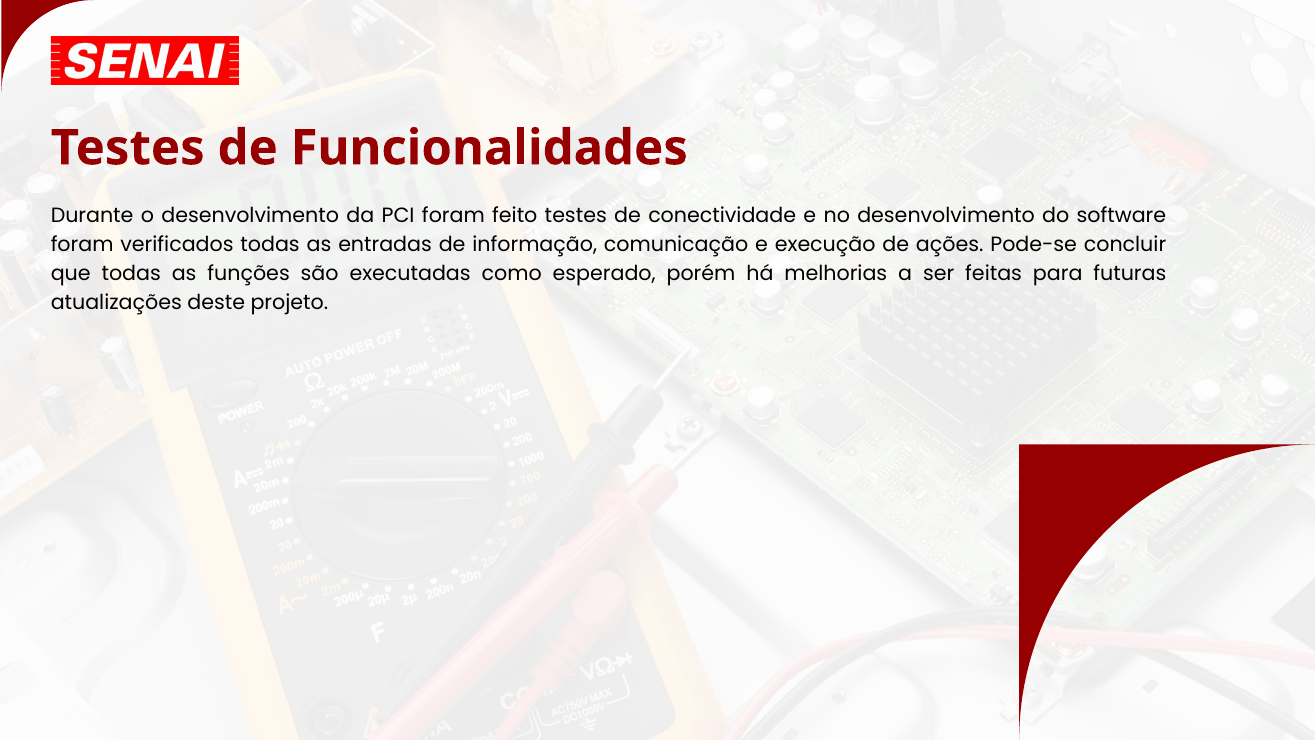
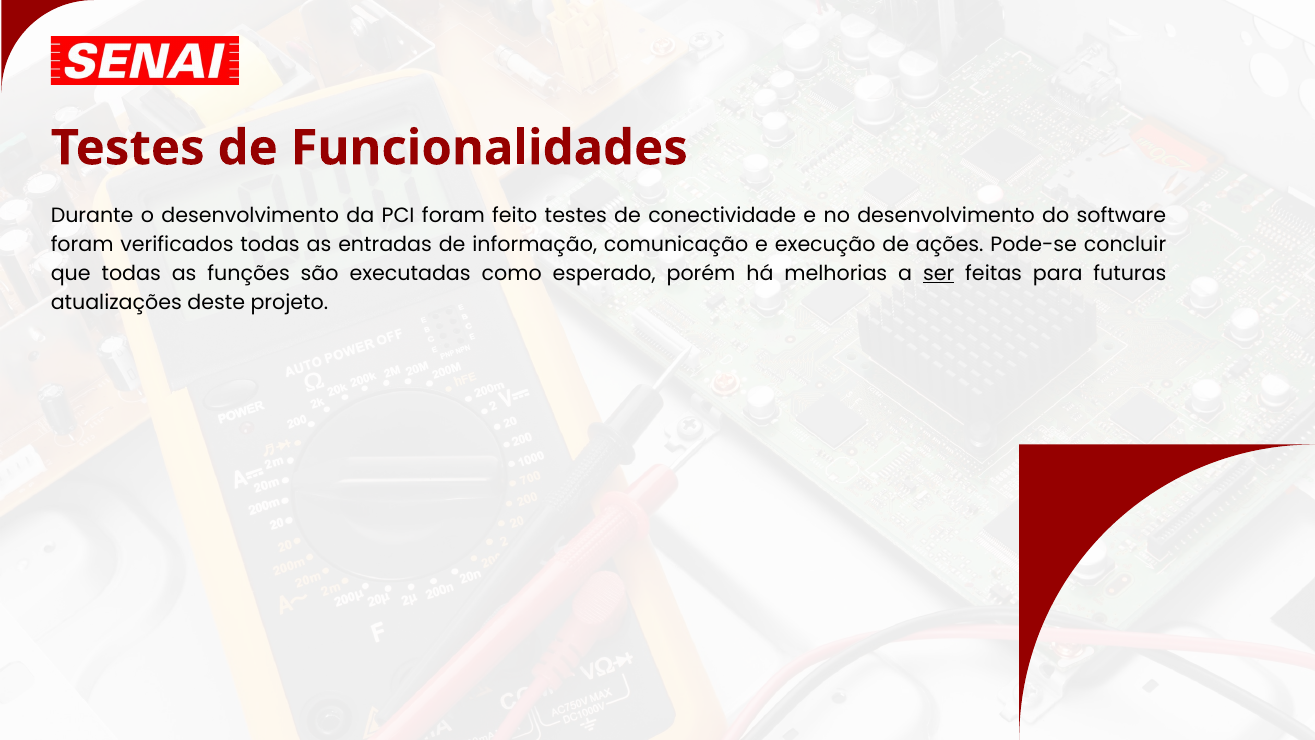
ser underline: none -> present
